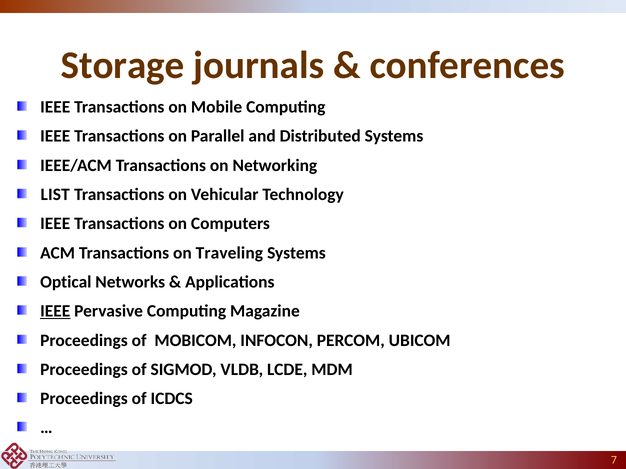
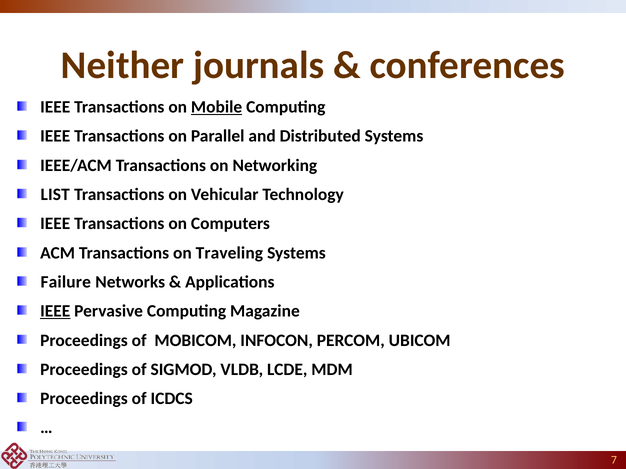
Storage: Storage -> Neither
Mobile underline: none -> present
Optical: Optical -> Failure
